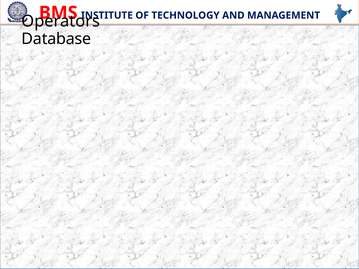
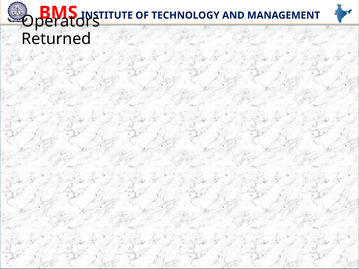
Database: Database -> Returned
